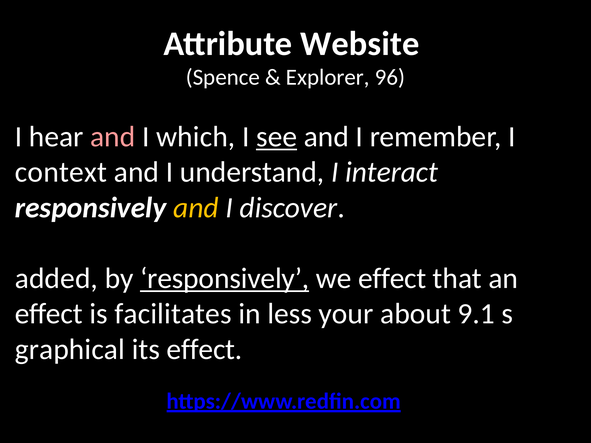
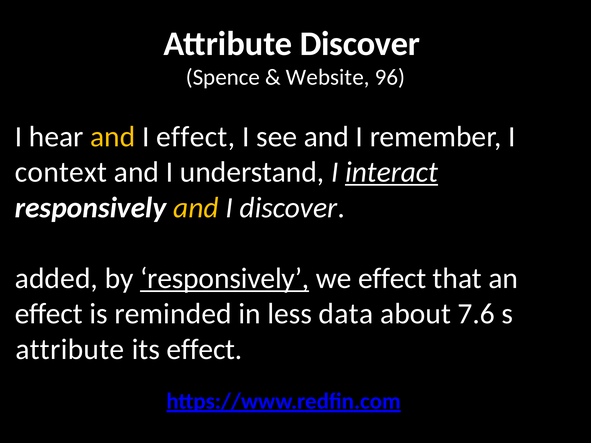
Attribute Website: Website -> Discover
Explorer: Explorer -> Website
and at (113, 137) colour: pink -> yellow
I which: which -> effect
see underline: present -> none
interact underline: none -> present
facilitates: facilitates -> reminded
your: your -> data
9.1: 9.1 -> 7.6
graphical at (70, 350): graphical -> attribute
